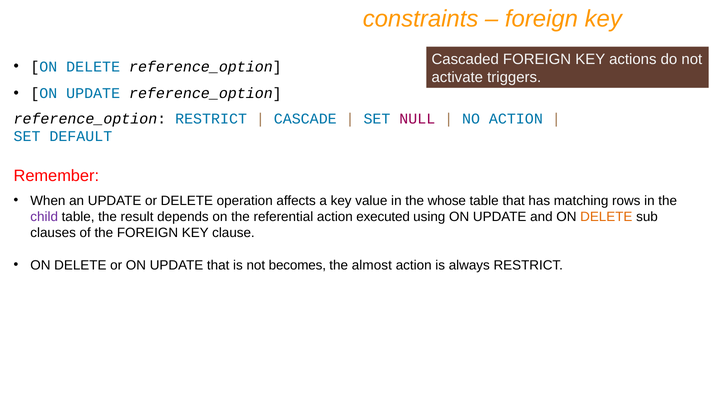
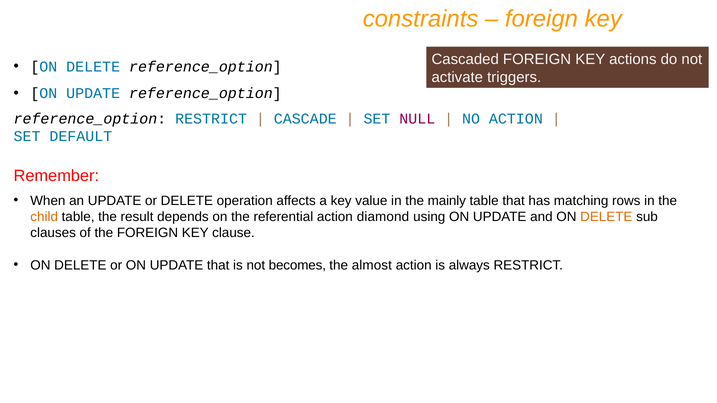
whose: whose -> mainly
child colour: purple -> orange
executed: executed -> diamond
